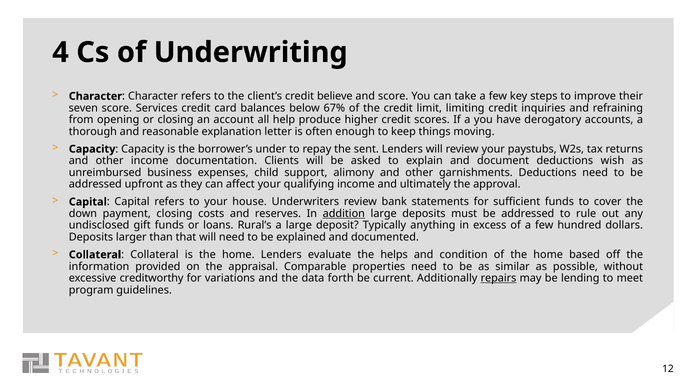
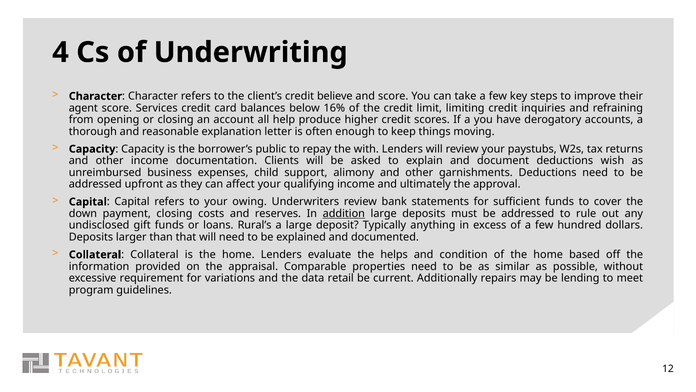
seven: seven -> agent
67%: 67% -> 16%
under: under -> public
sent: sent -> with
house: house -> owing
creditworthy: creditworthy -> requirement
forth: forth -> retail
repairs underline: present -> none
